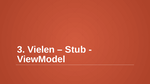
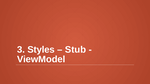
Vielen: Vielen -> Styles
